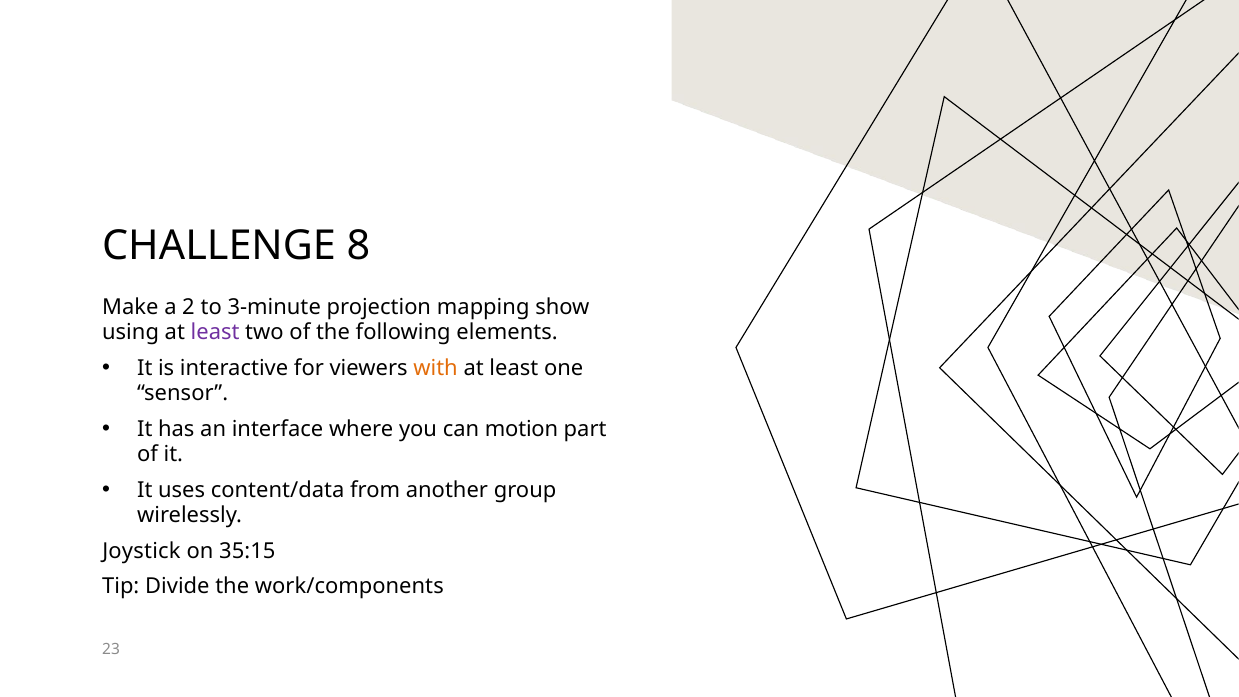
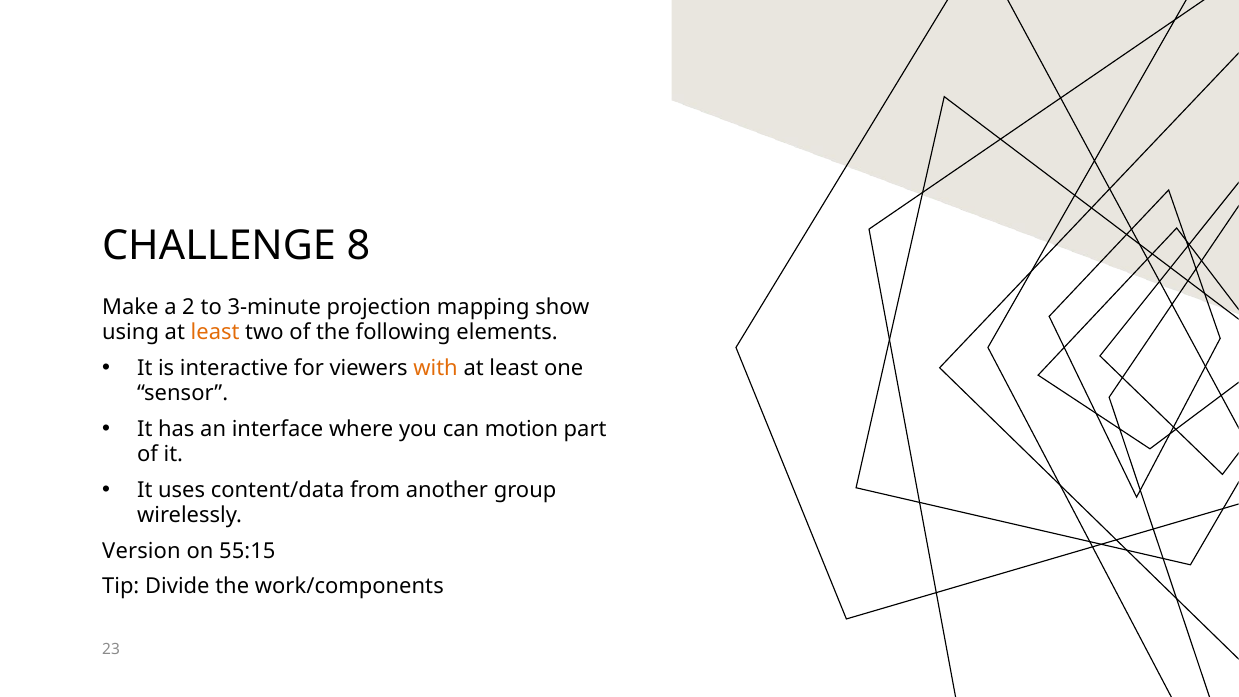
least at (215, 333) colour: purple -> orange
Joystick: Joystick -> Version
35:15: 35:15 -> 55:15
